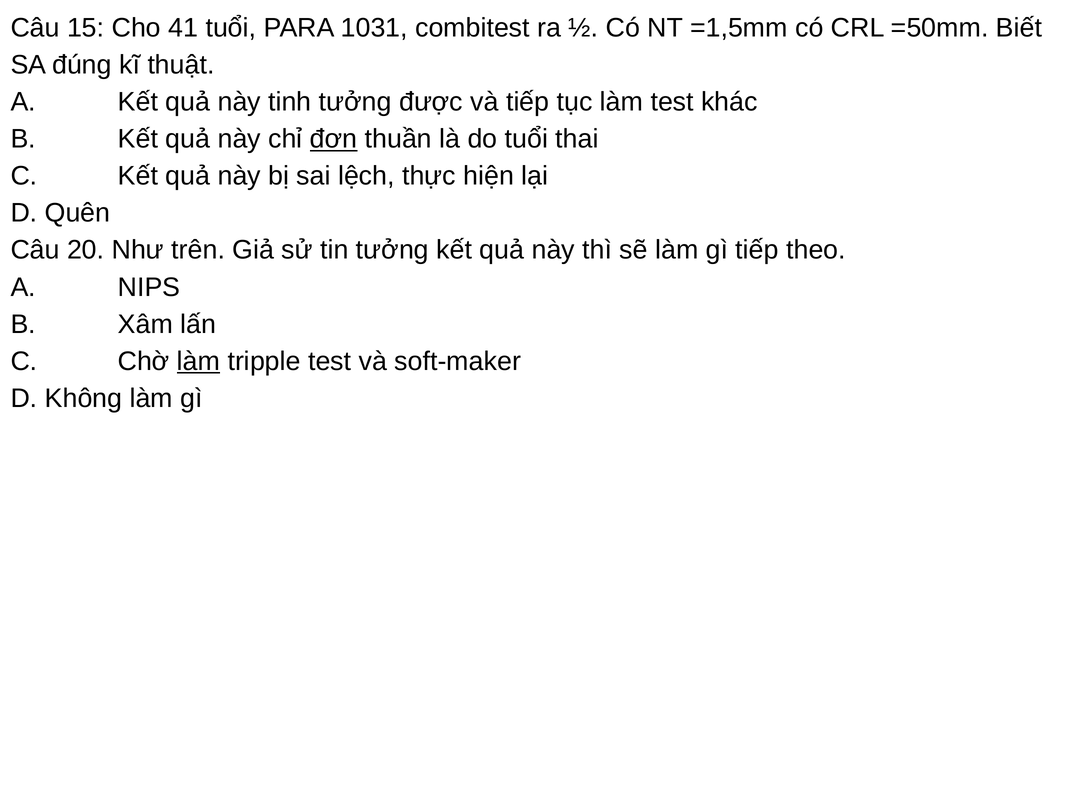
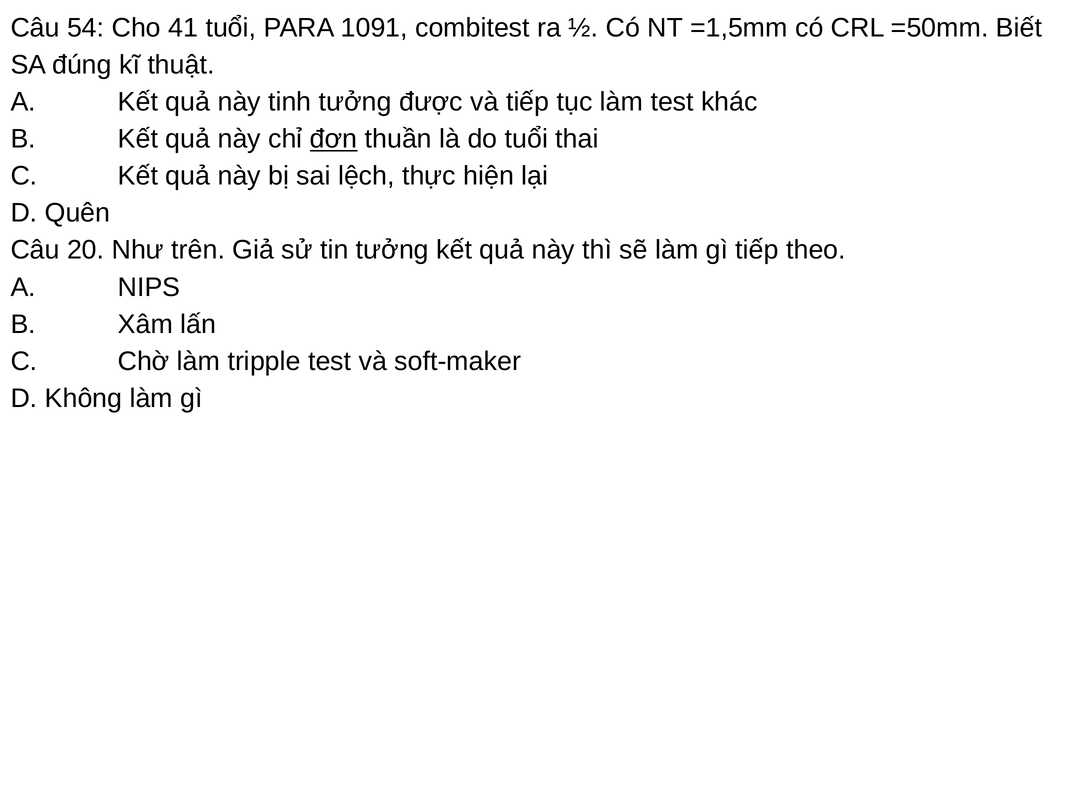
15: 15 -> 54
1031: 1031 -> 1091
làm at (199, 361) underline: present -> none
